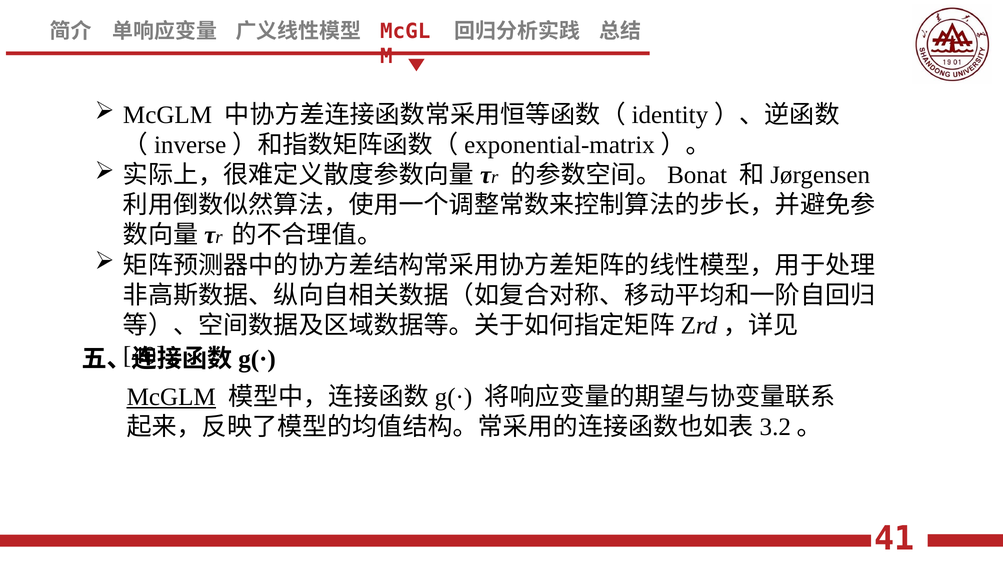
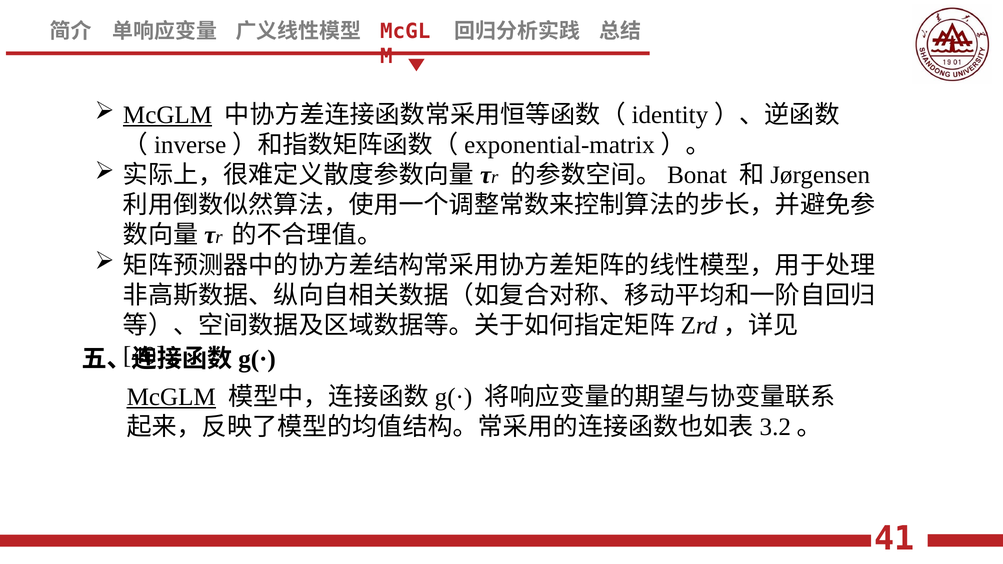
McGLM at (168, 115) underline: none -> present
